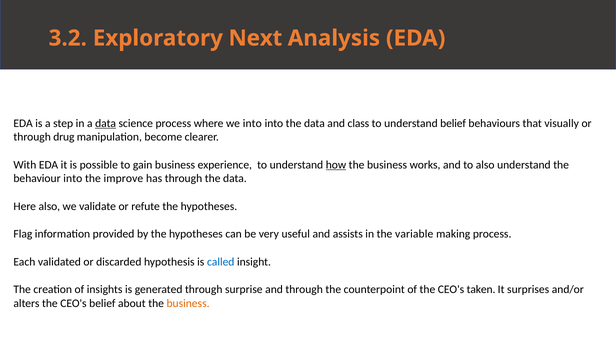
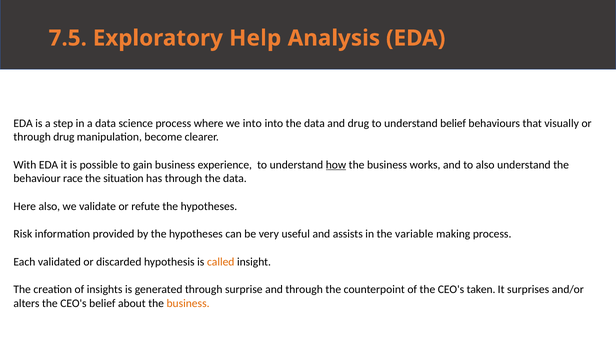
3.2: 3.2 -> 7.5
Next: Next -> Help
data at (106, 124) underline: present -> none
and class: class -> drug
behaviour into: into -> race
improve: improve -> situation
Flag: Flag -> Risk
called colour: blue -> orange
